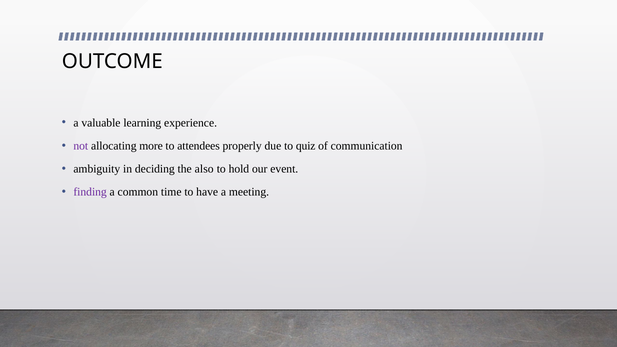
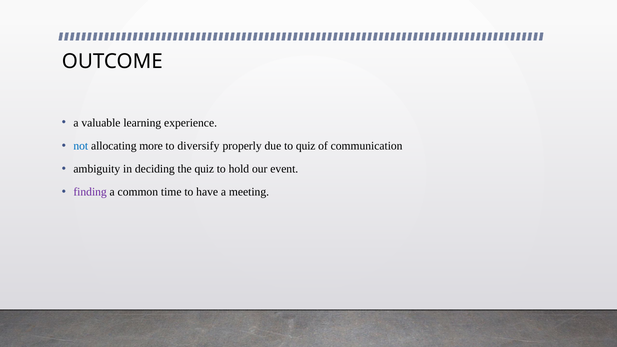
not colour: purple -> blue
attendees: attendees -> diversify
the also: also -> quiz
